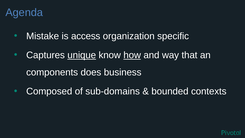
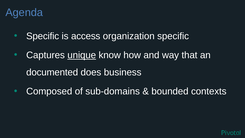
Mistake at (43, 36): Mistake -> Specific
how underline: present -> none
components: components -> documented
